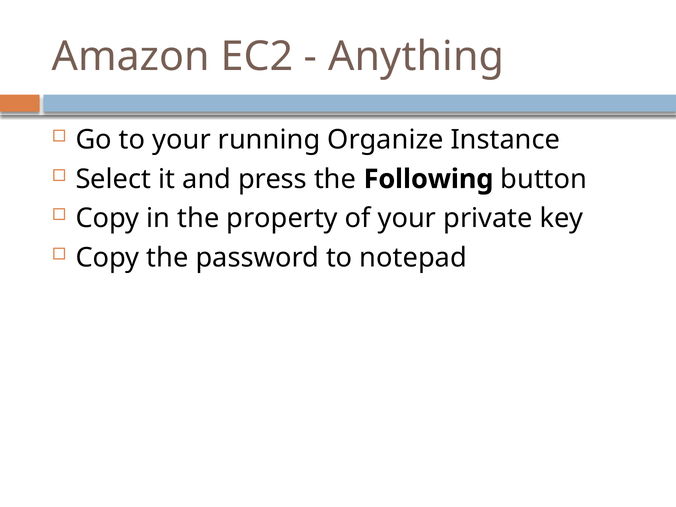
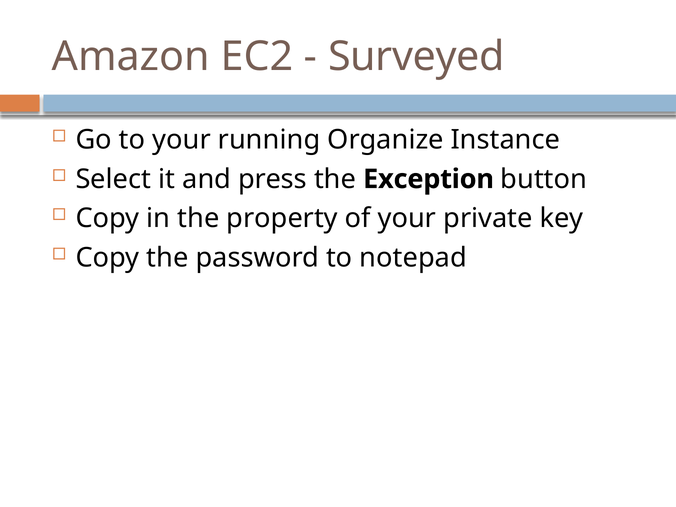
Anything: Anything -> Surveyed
Following: Following -> Exception
